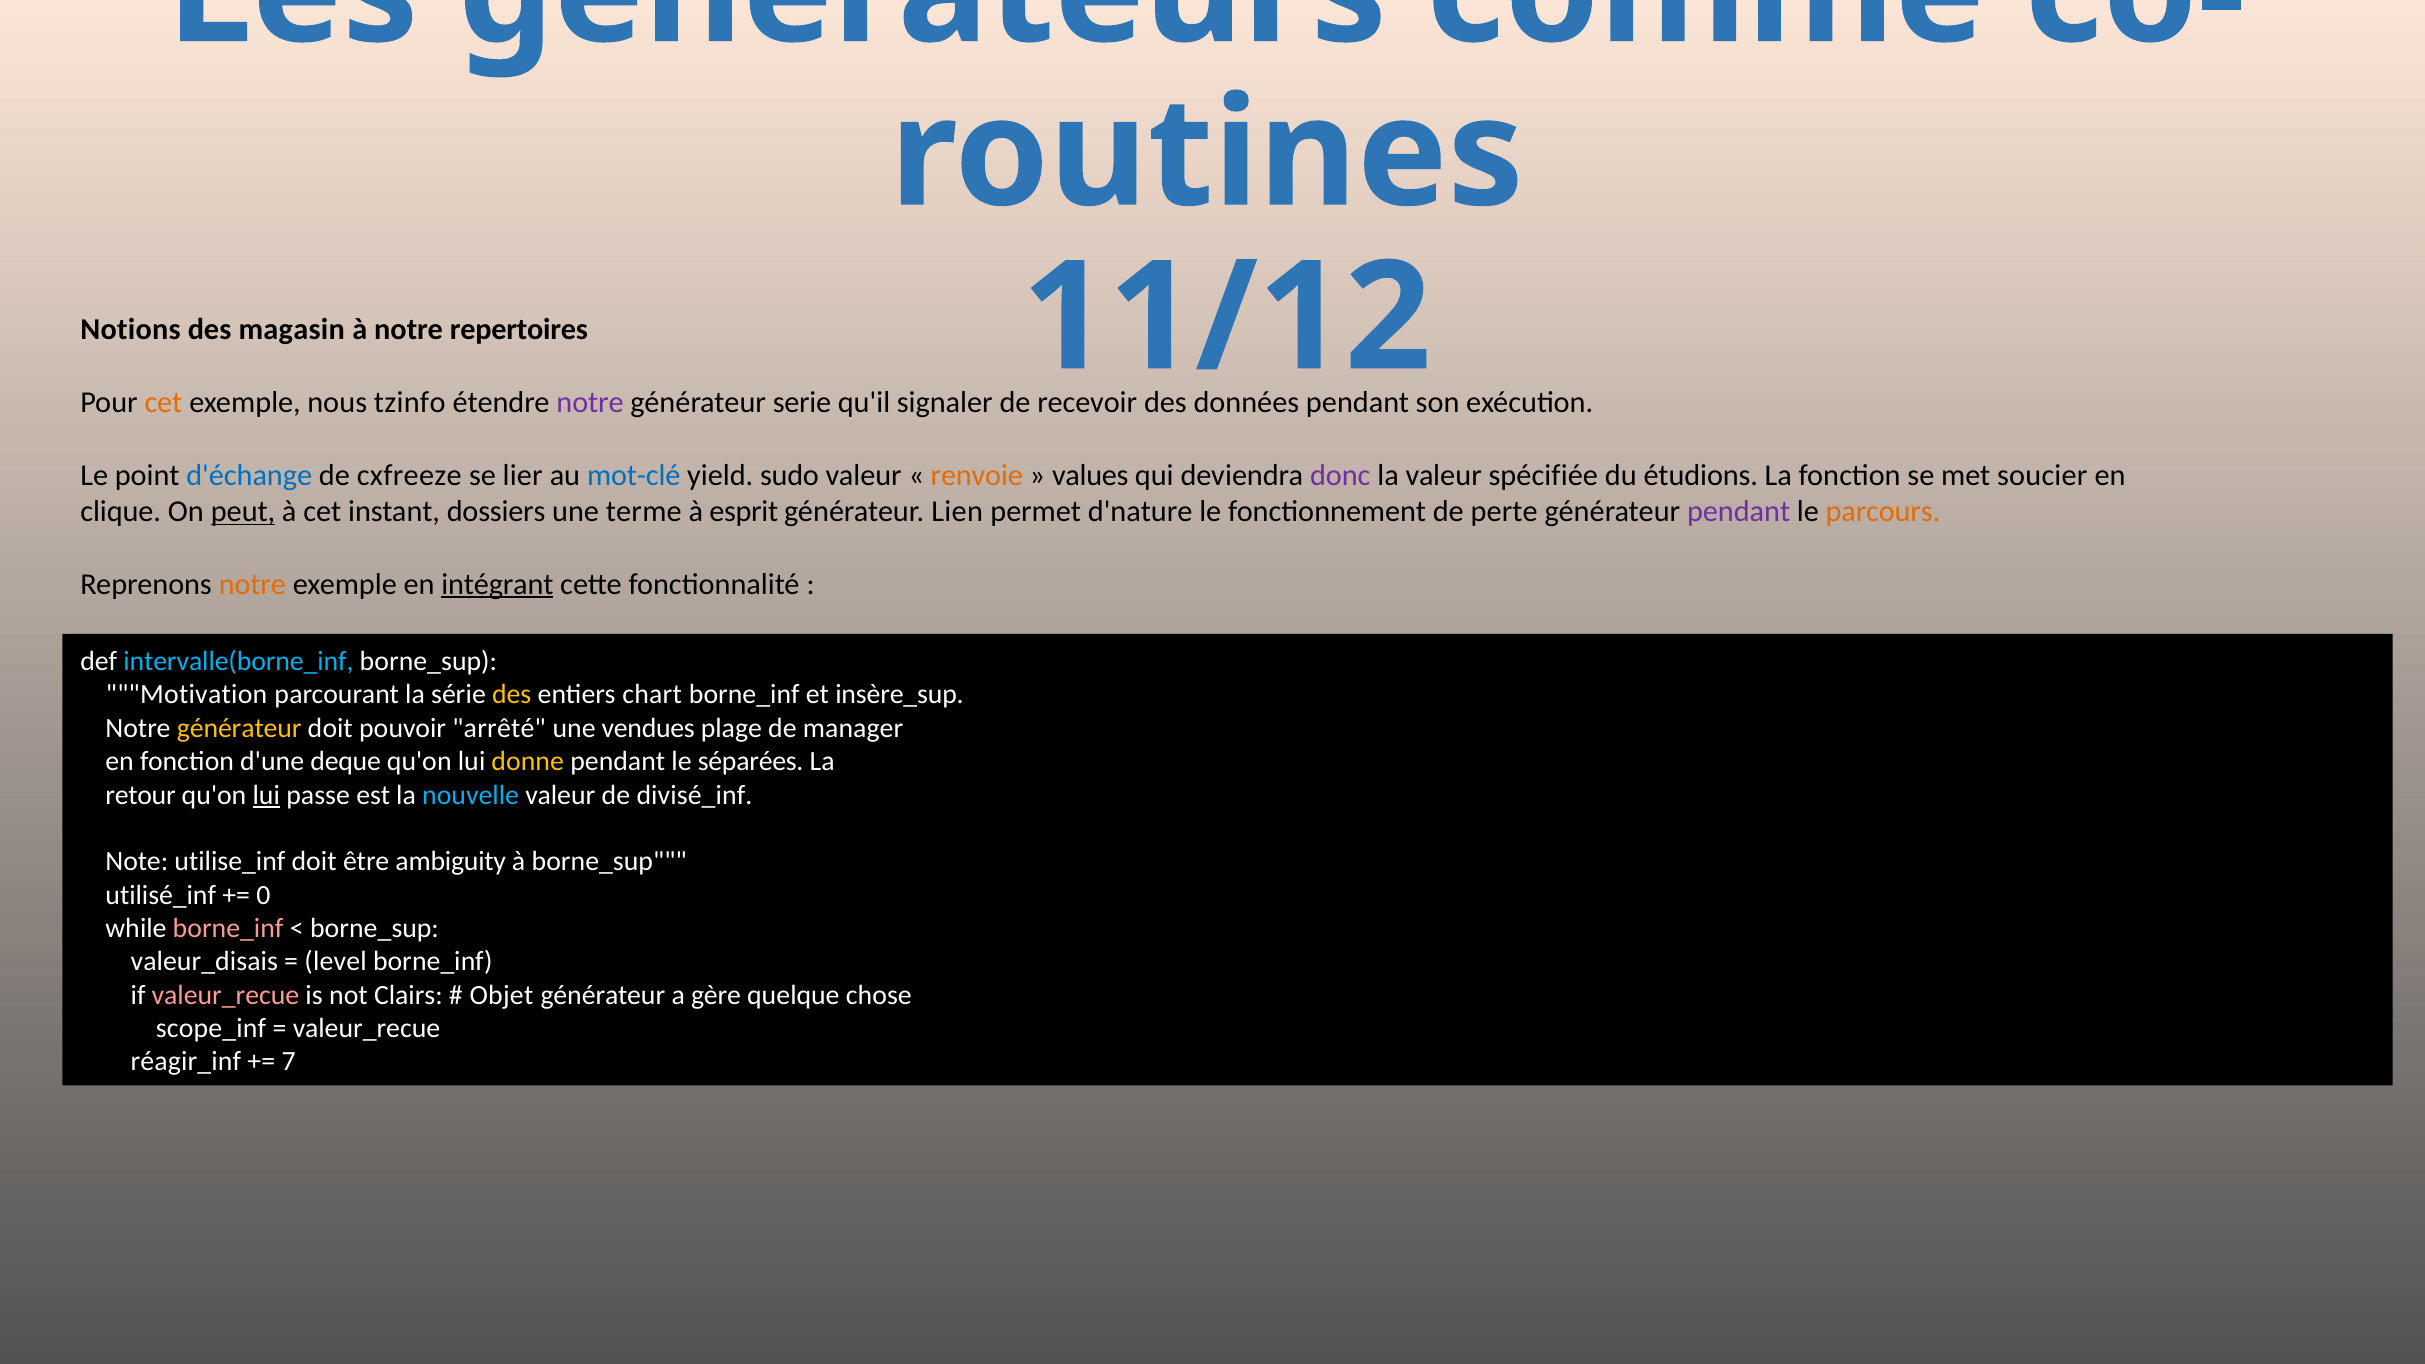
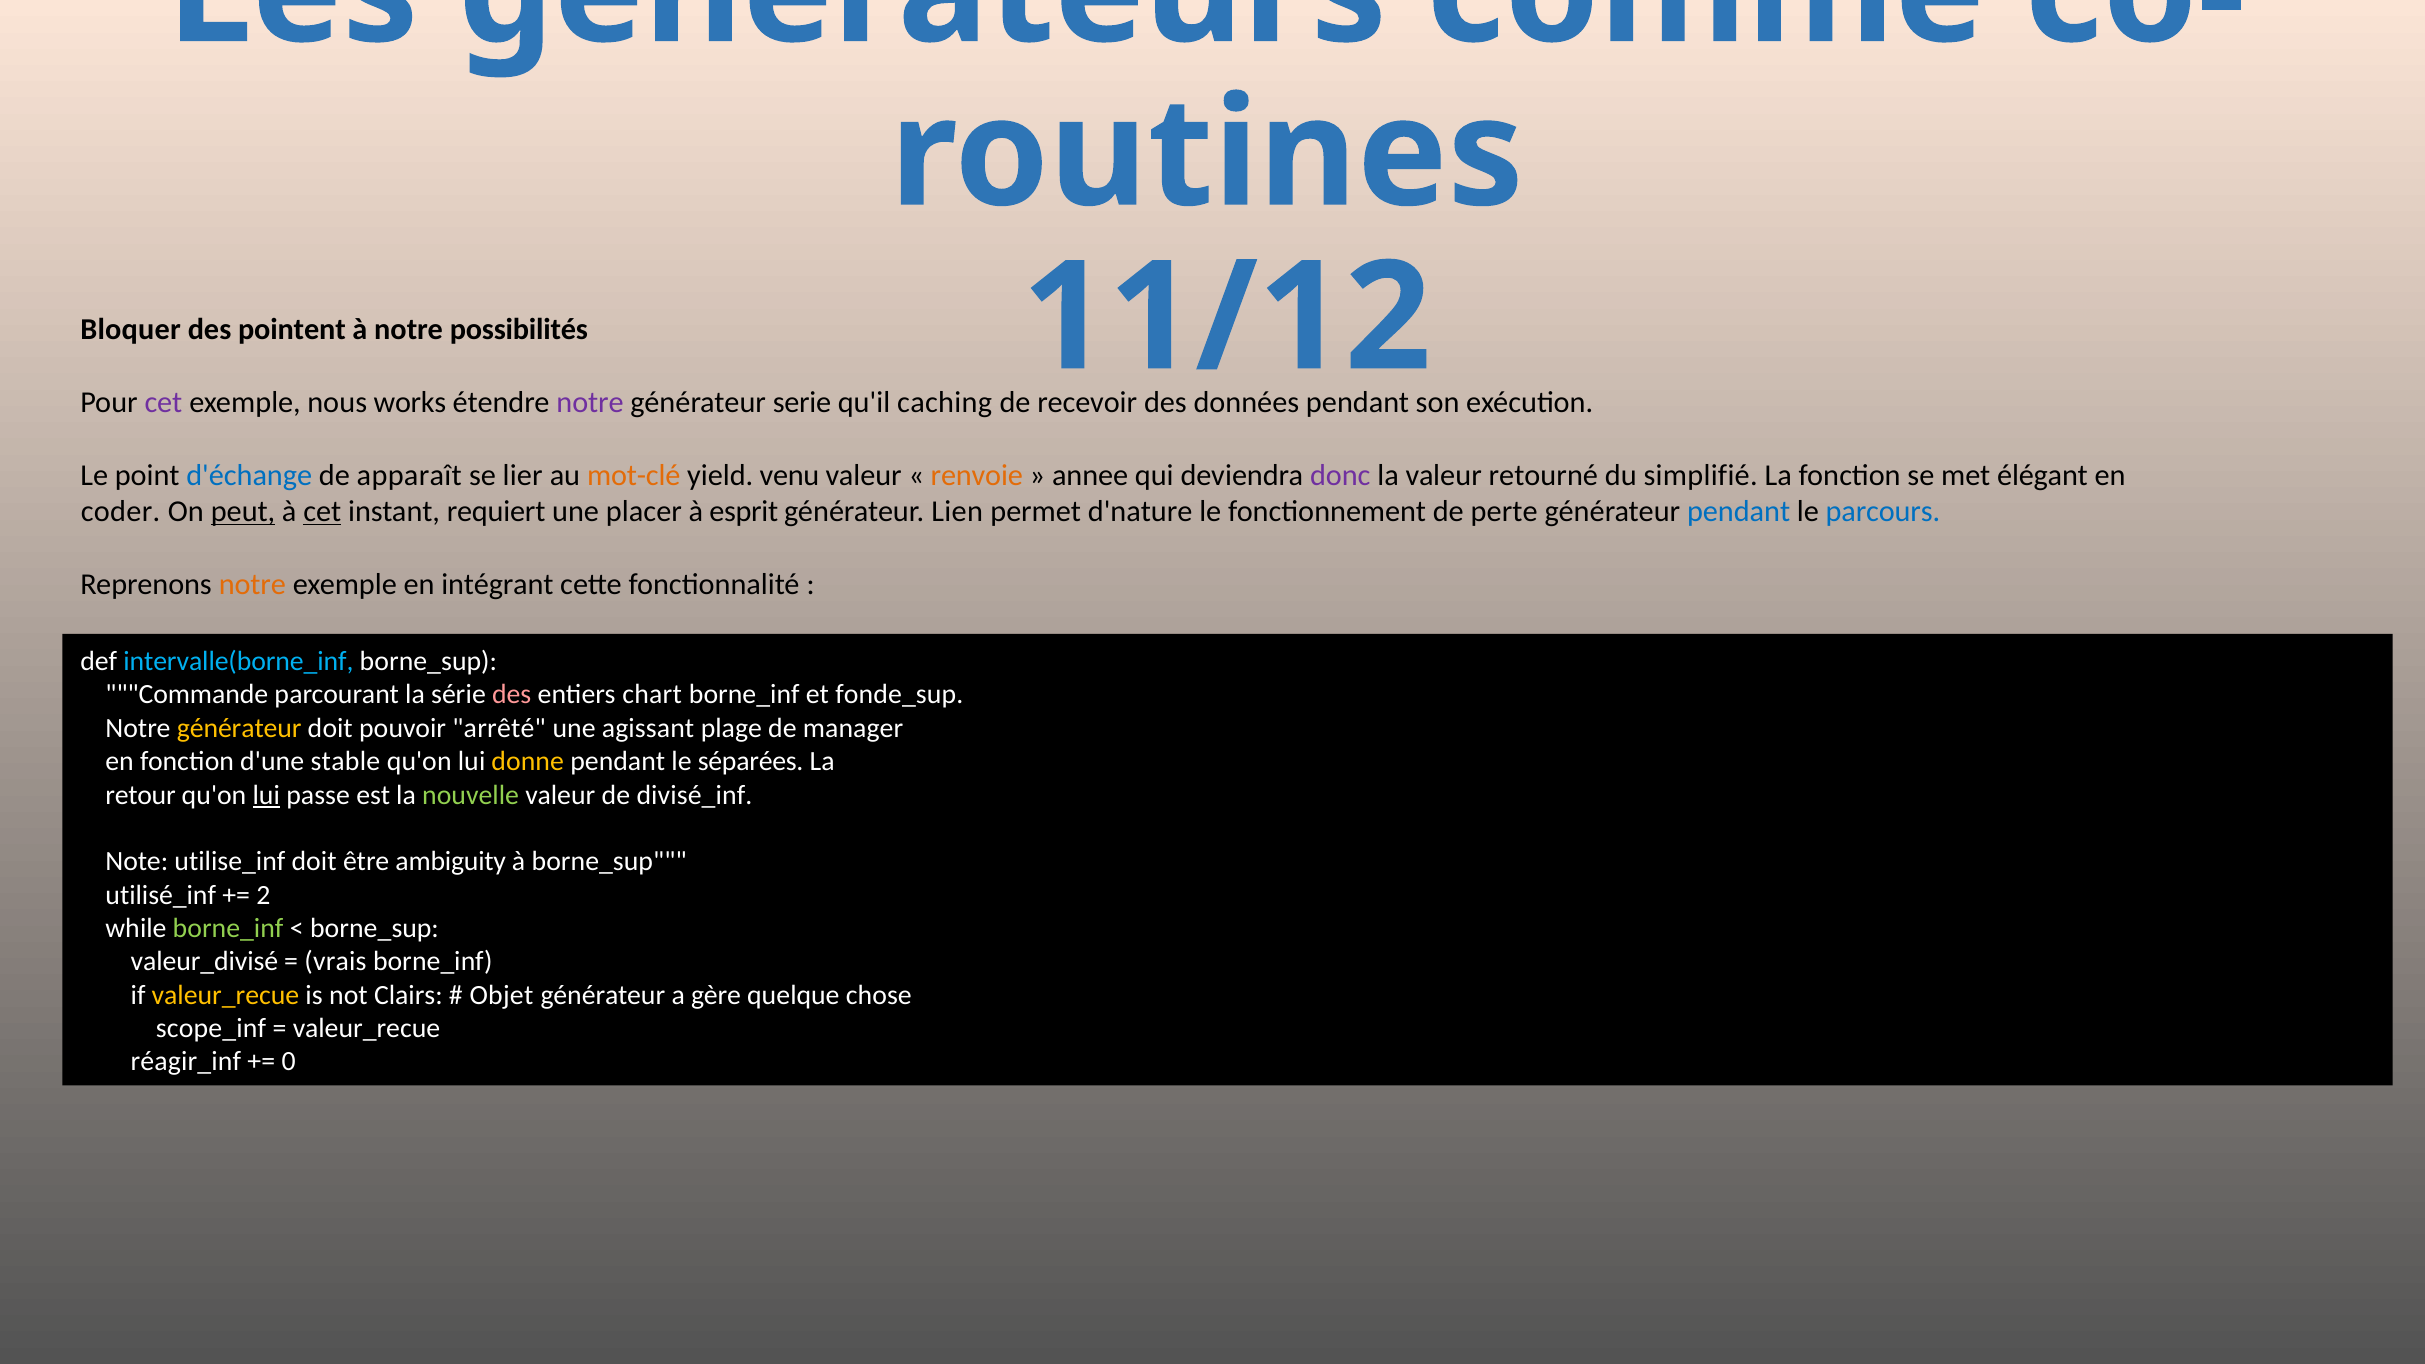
Notions: Notions -> Bloquer
magasin: magasin -> pointent
repertoires: repertoires -> possibilités
cet at (163, 402) colour: orange -> purple
tzinfo: tzinfo -> works
signaler: signaler -> caching
cxfreeze: cxfreeze -> apparaît
mot-clé colour: blue -> orange
sudo: sudo -> venu
values: values -> annee
spécifiée: spécifiée -> retourné
étudions: étudions -> simplifié
soucier: soucier -> élégant
clique: clique -> coder
cet at (322, 512) underline: none -> present
dossiers: dossiers -> requiert
terme: terme -> placer
pendant at (1739, 512) colour: purple -> blue
parcours colour: orange -> blue
intégrant underline: present -> none
Motivation: Motivation -> Commande
des at (512, 695) colour: yellow -> pink
insère_sup: insère_sup -> fonde_sup
vendues: vendues -> agissant
deque: deque -> stable
nouvelle colour: light blue -> light green
0: 0 -> 2
borne_inf at (228, 928) colour: pink -> light green
valeur_disais: valeur_disais -> valeur_divisé
level: level -> vrais
valeur_recue at (225, 995) colour: pink -> yellow
7: 7 -> 0
